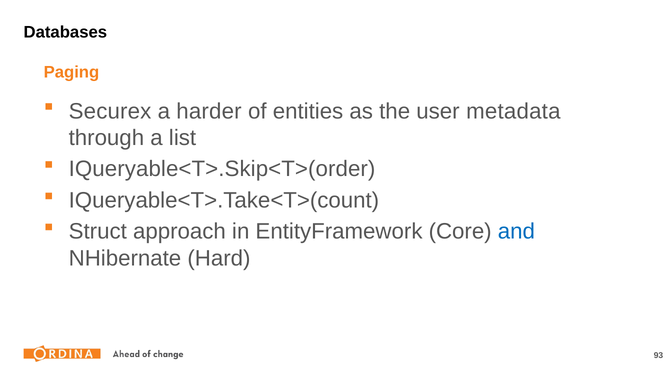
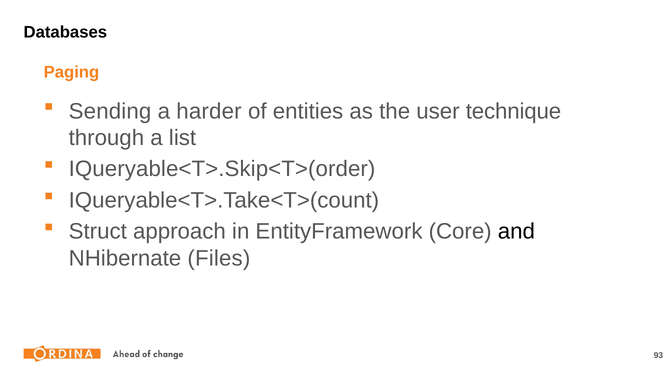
Securex: Securex -> Sending
metadata: metadata -> technique
and colour: blue -> black
Hard: Hard -> Files
